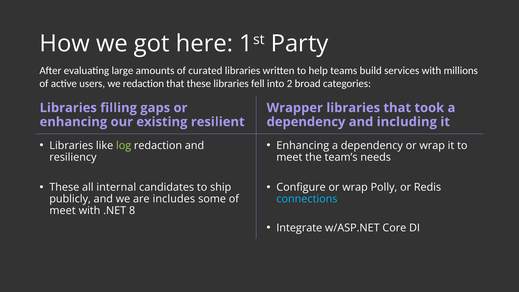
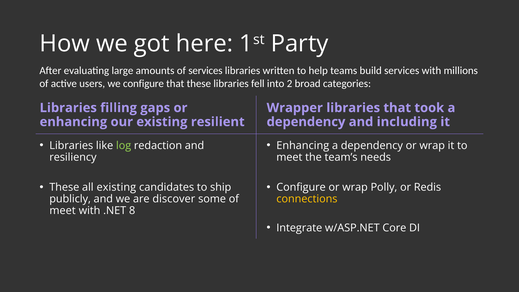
of curated: curated -> services
we redaction: redaction -> configure
all internal: internal -> existing
includes: includes -> discover
connections colour: light blue -> yellow
